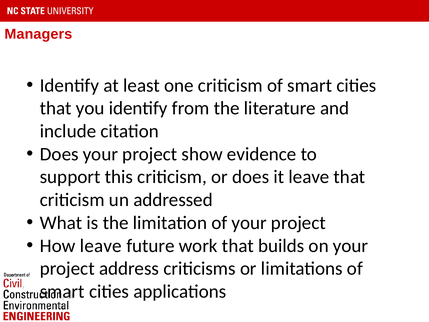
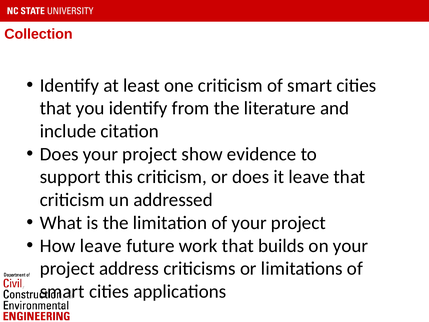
Managers: Managers -> Collection
